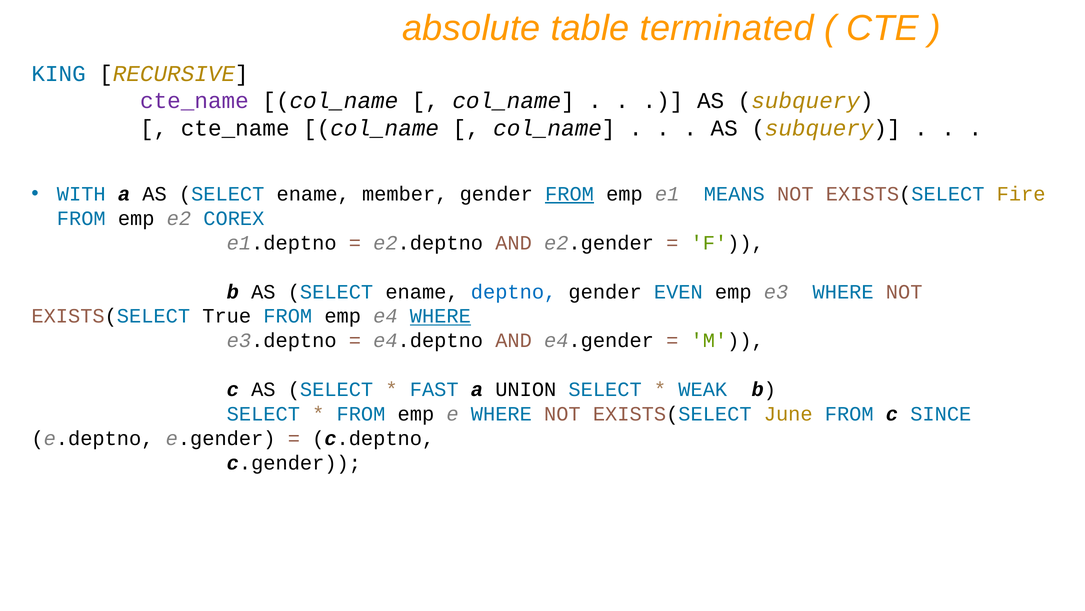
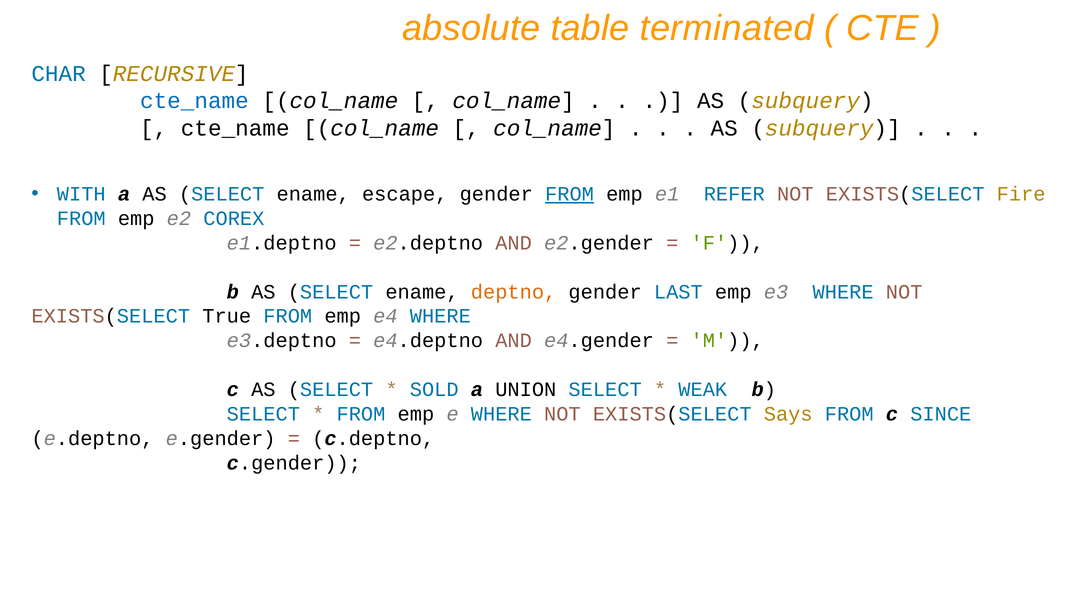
KING: KING -> CHAR
cte_name at (194, 101) colour: purple -> blue
member: member -> escape
MEANS: MEANS -> REFER
deptno colour: blue -> orange
EVEN: EVEN -> LAST
WHERE at (440, 316) underline: present -> none
FAST: FAST -> SOLD
June: June -> Says
